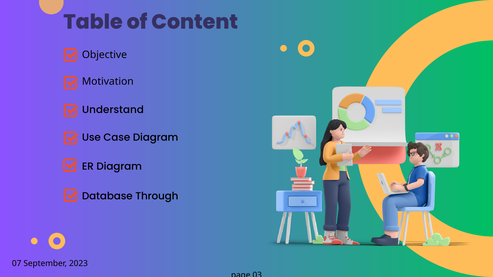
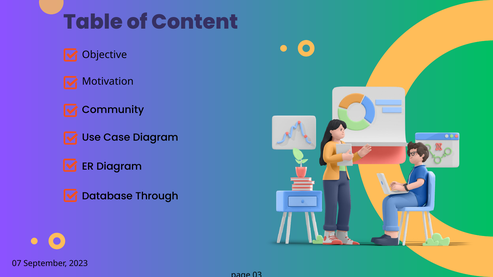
Understand: Understand -> Community
